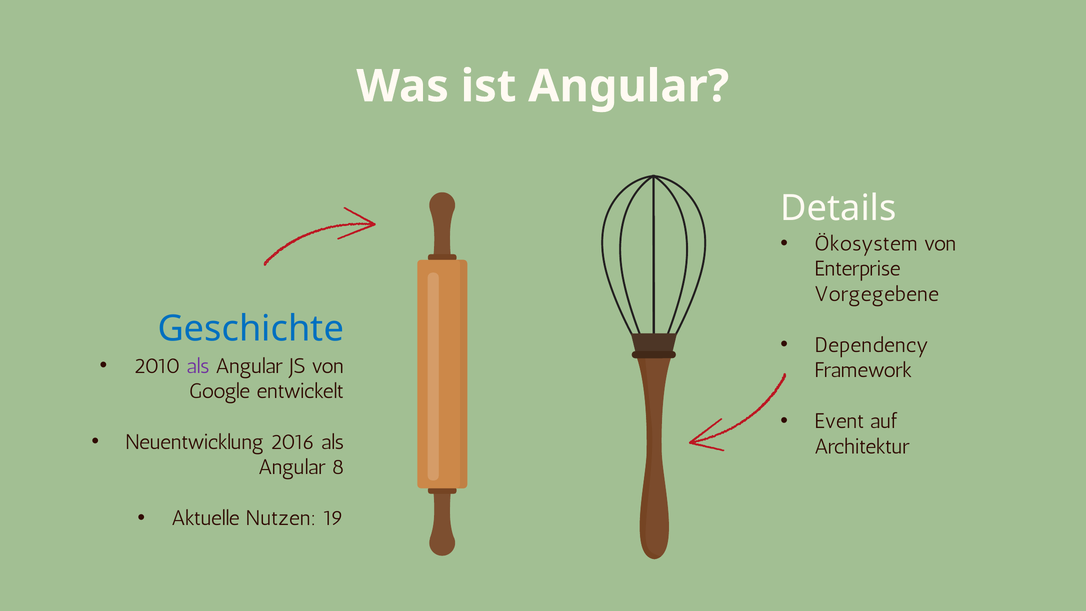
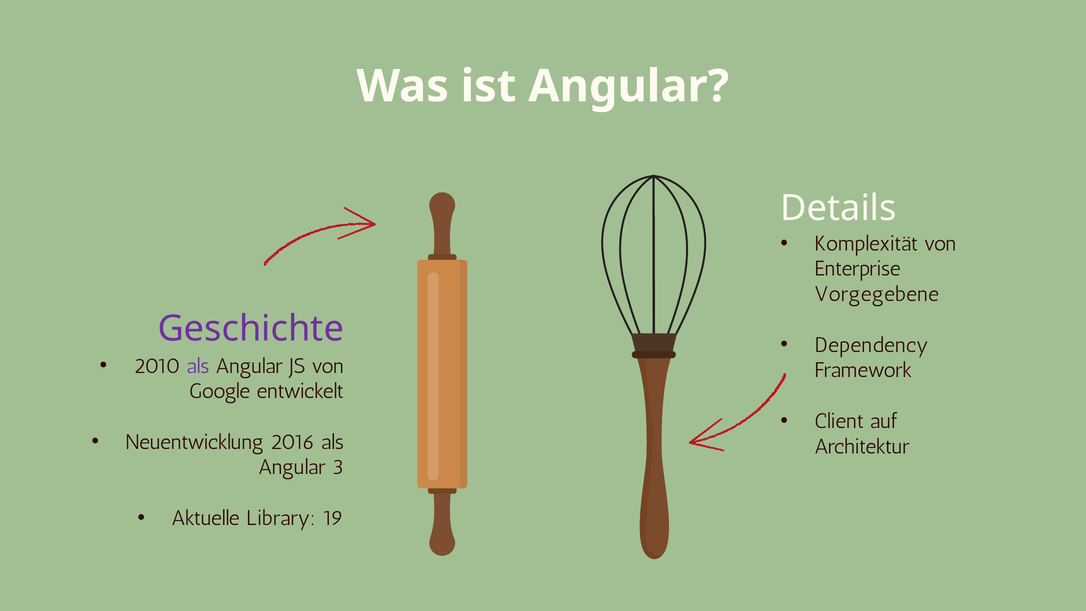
Ökosystem: Ökosystem -> Komplexität
Geschichte colour: blue -> purple
Event: Event -> Client
8: 8 -> 3
Nutzen: Nutzen -> Library
